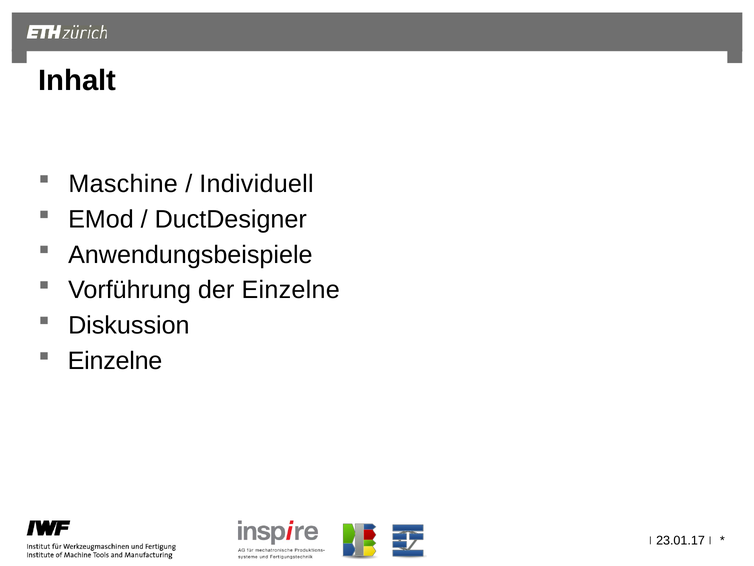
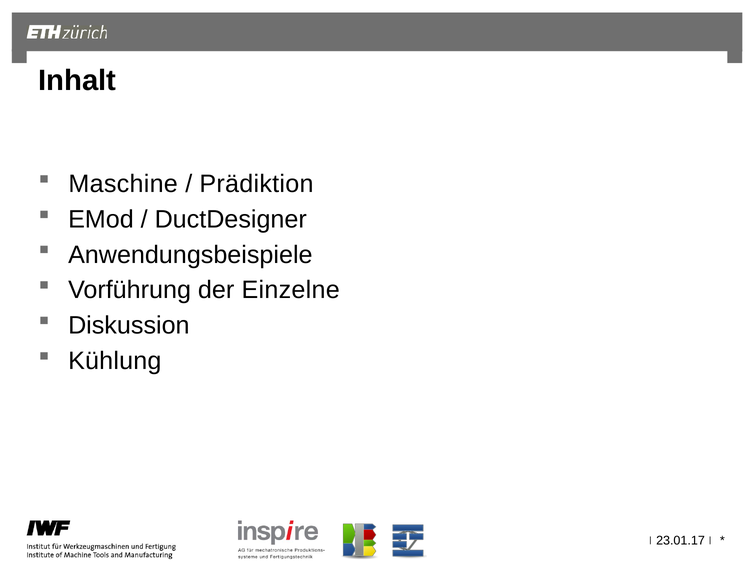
Individuell: Individuell -> Prädiktion
Einzelne at (115, 361): Einzelne -> Kühlung
